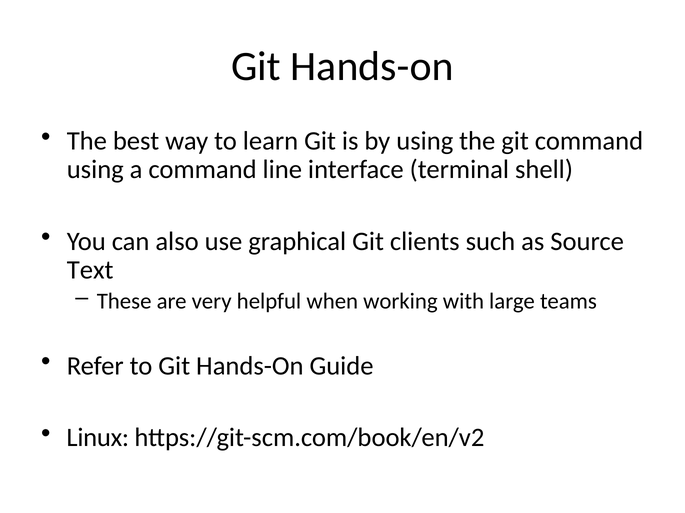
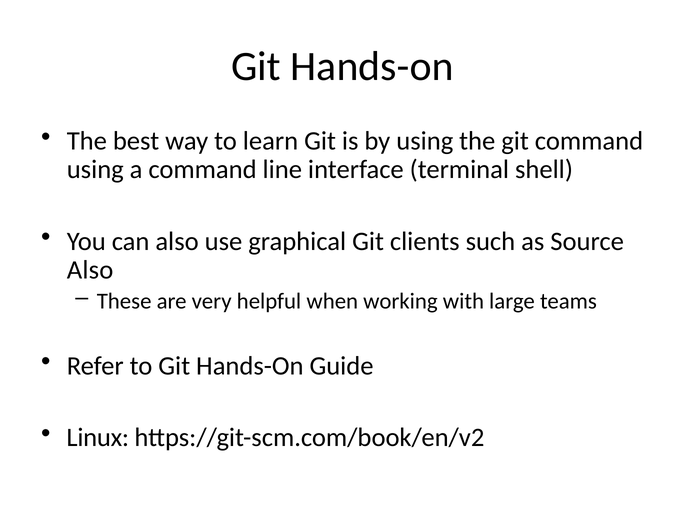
Text at (90, 270): Text -> Also
